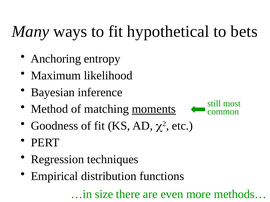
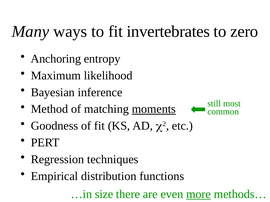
hypothetical: hypothetical -> invertebrates
bets: bets -> zero
more underline: none -> present
